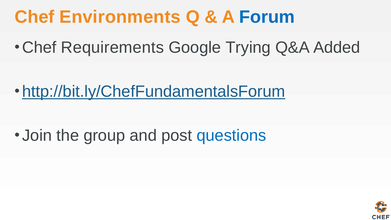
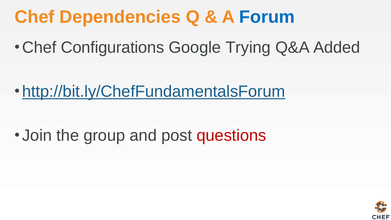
Environments: Environments -> Dependencies
Requirements: Requirements -> Configurations
questions colour: blue -> red
